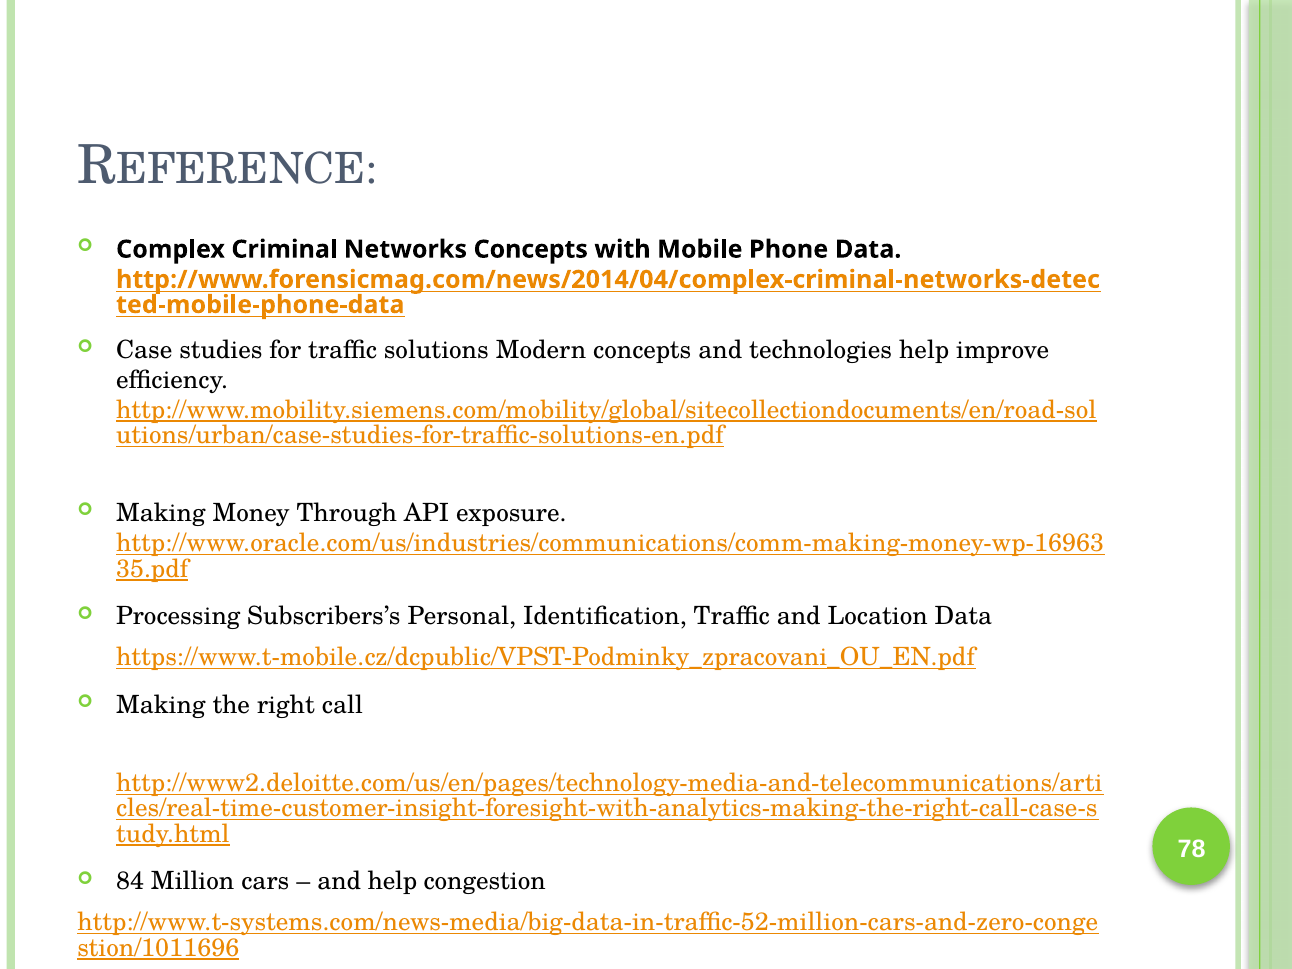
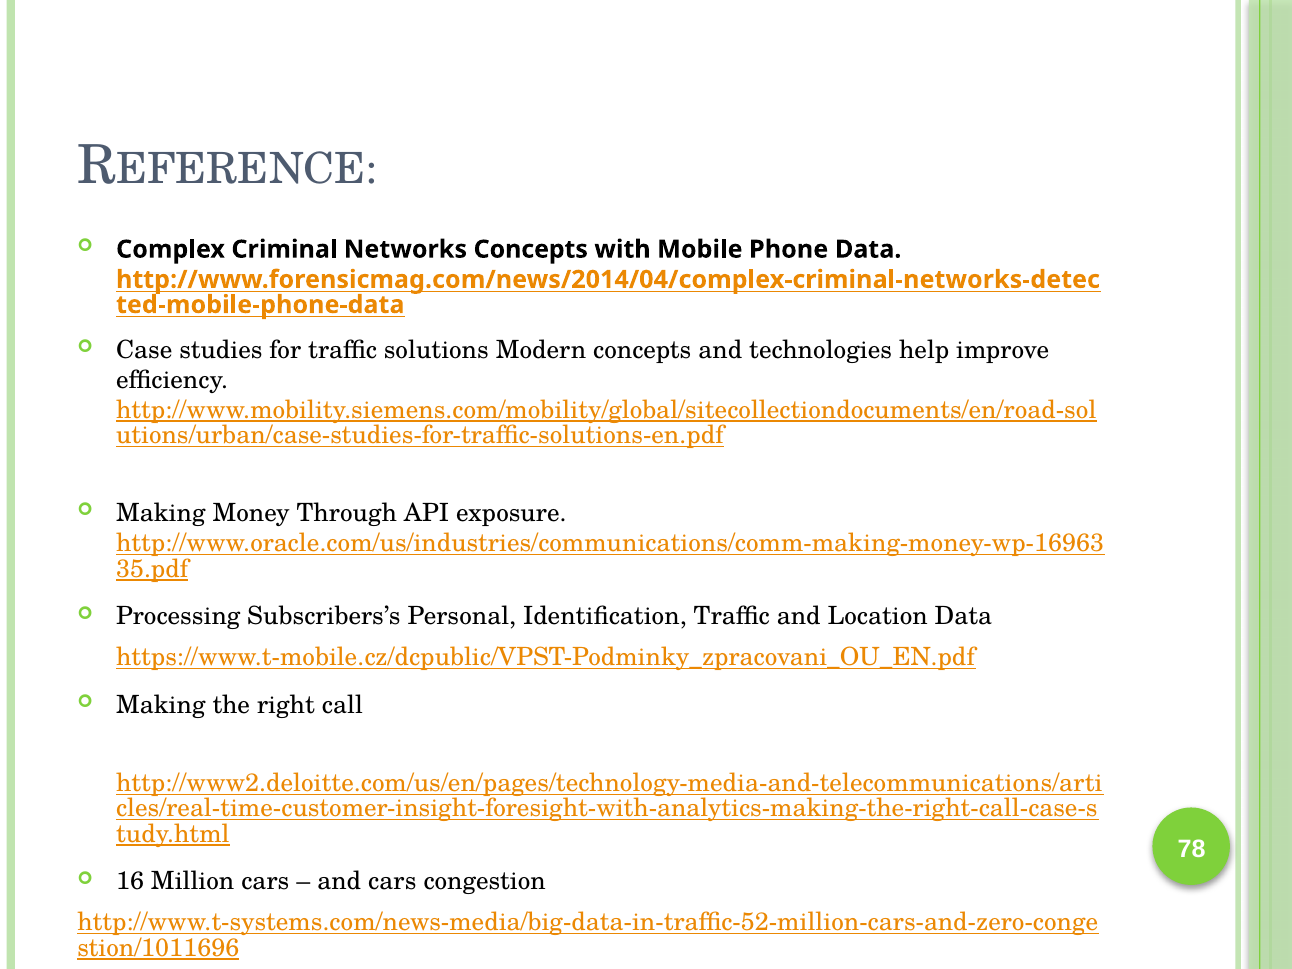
84: 84 -> 16
and help: help -> cars
